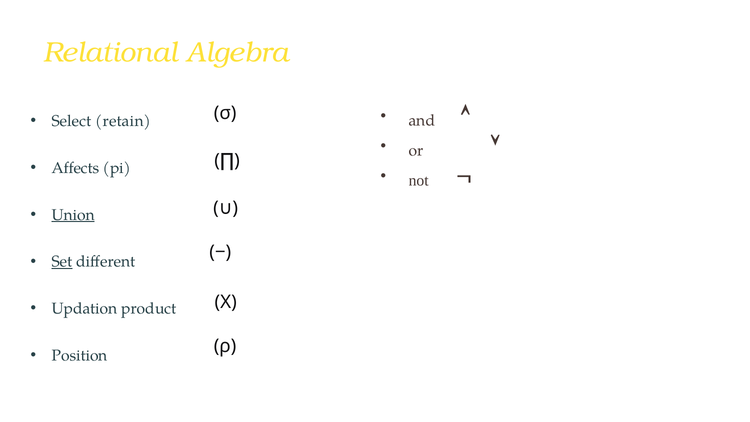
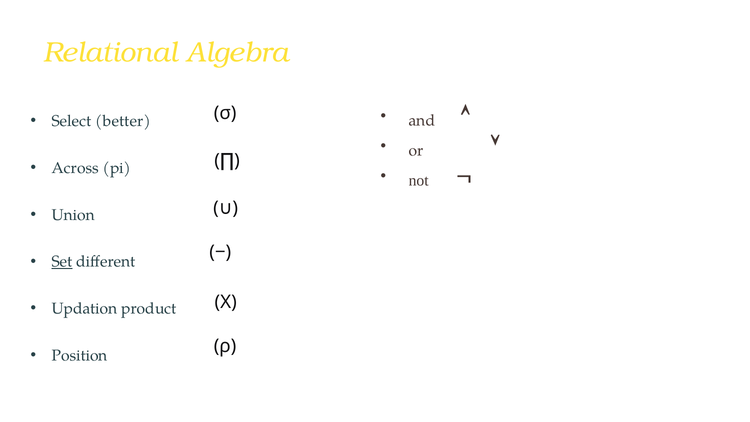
retain: retain -> better
Affects: Affects -> Across
Union underline: present -> none
